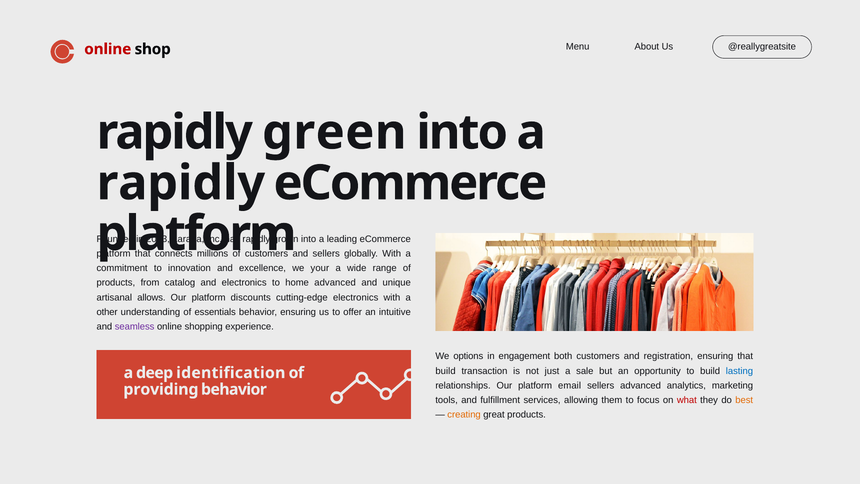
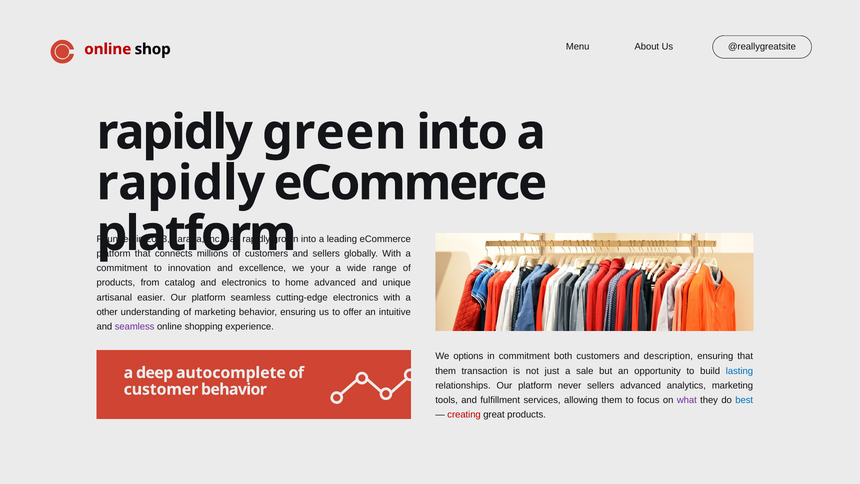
allows: allows -> easier
platform discounts: discounts -> seamless
of essentials: essentials -> marketing
in engagement: engagement -> commitment
registration: registration -> description
build at (446, 371): build -> them
identification: identification -> autocomplete
email: email -> never
providing: providing -> customer
what colour: red -> purple
best colour: orange -> blue
creating colour: orange -> red
